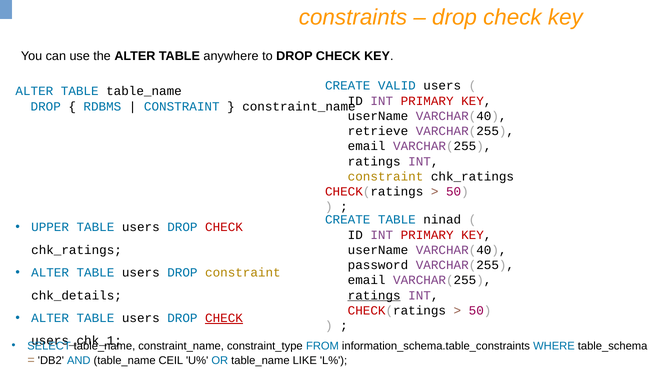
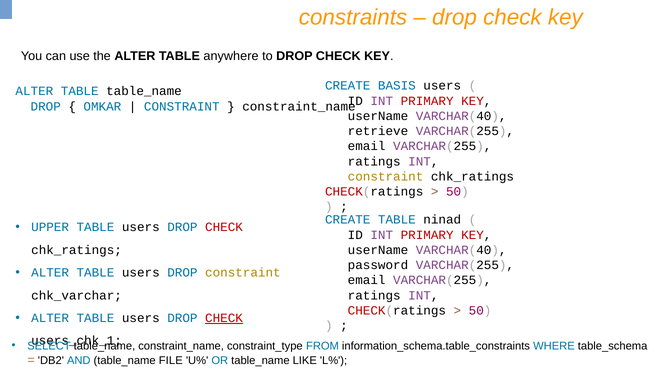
VALID: VALID -> BASIS
RDBMS: RDBMS -> OMKAR
chk_details: chk_details -> chk_varchar
ratings at (374, 295) underline: present -> none
CEIL: CEIL -> FILE
